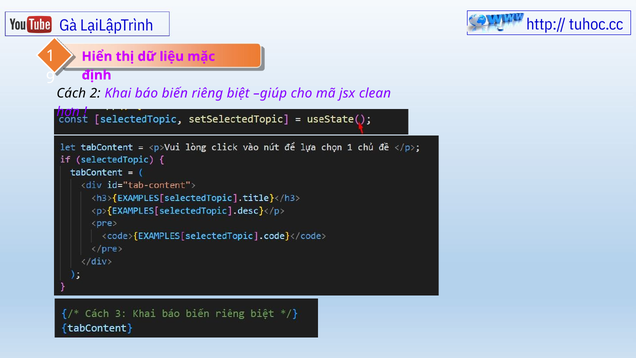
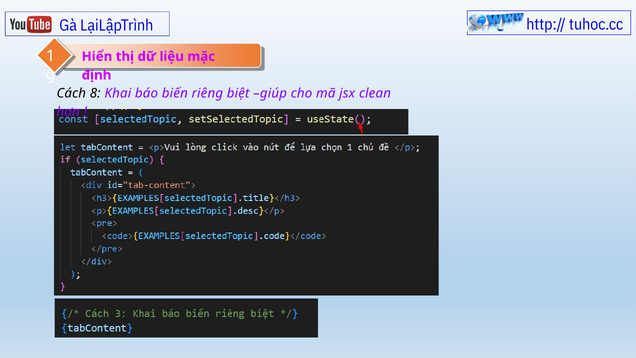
2: 2 -> 8
